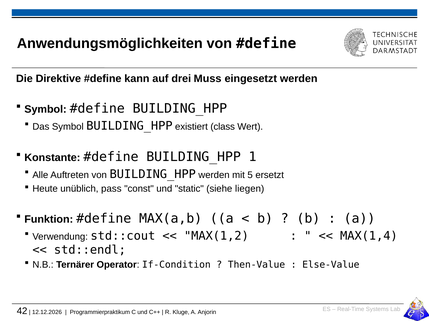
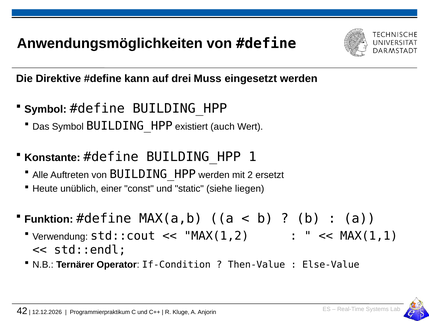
class: class -> auch
5: 5 -> 2
pass: pass -> einer
MAX(1,4: MAX(1,4 -> MAX(1,1
